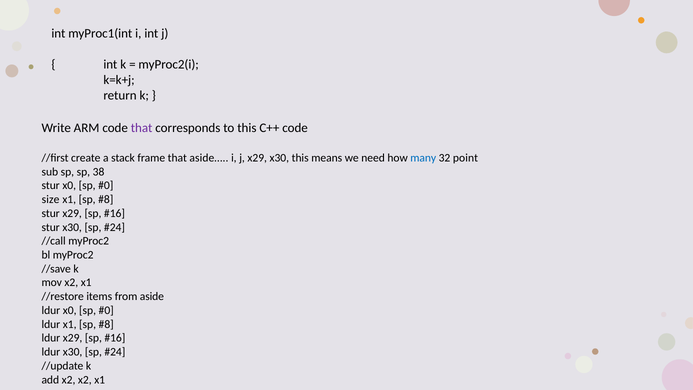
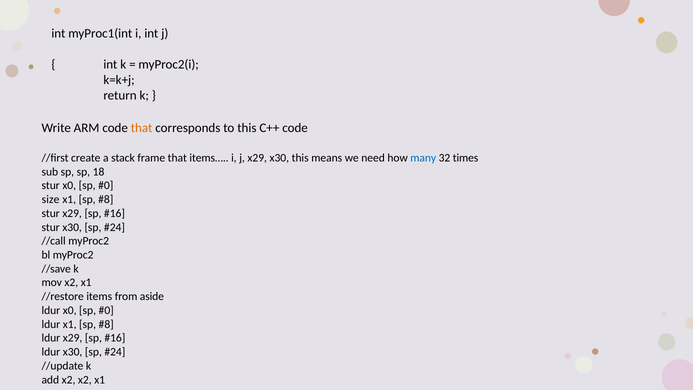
that at (142, 128) colour: purple -> orange
aside…: aside… -> items…
point: point -> times
38: 38 -> 18
